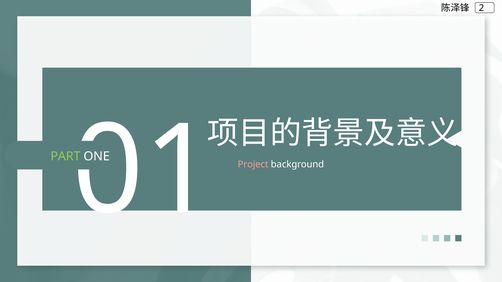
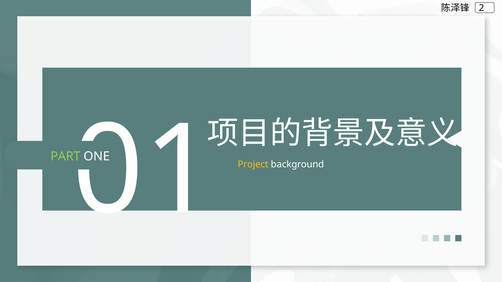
Project colour: pink -> yellow
